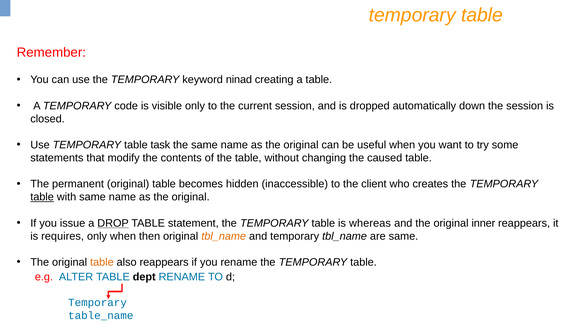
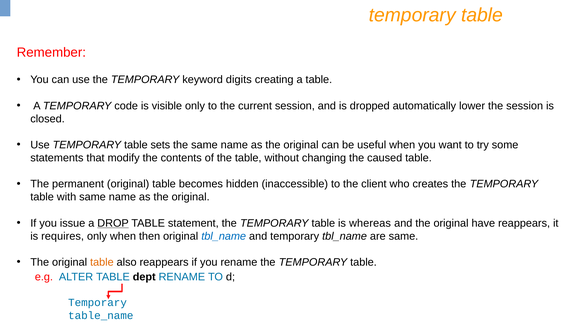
ninad: ninad -> digits
down: down -> lower
task: task -> sets
table at (42, 197) underline: present -> none
inner: inner -> have
tbl_name at (224, 236) colour: orange -> blue
